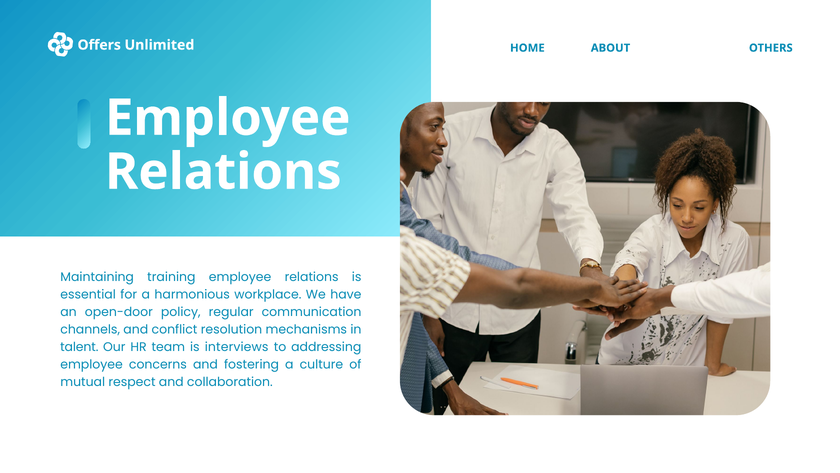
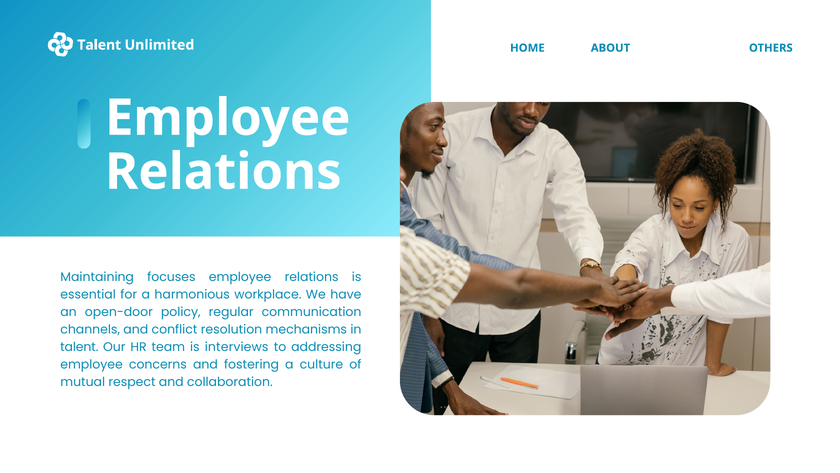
Offers at (99, 45): Offers -> Talent
training: training -> focuses
